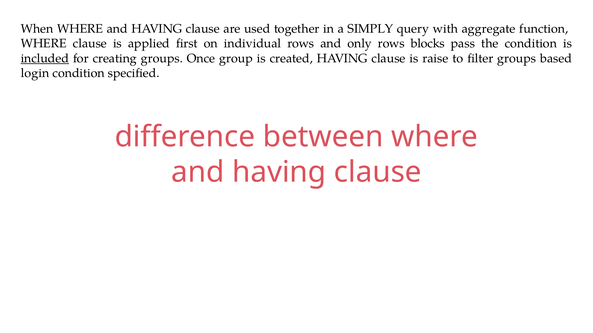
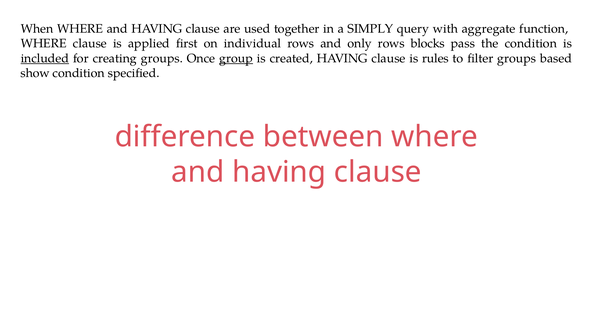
group underline: none -> present
raise: raise -> rules
login: login -> show
